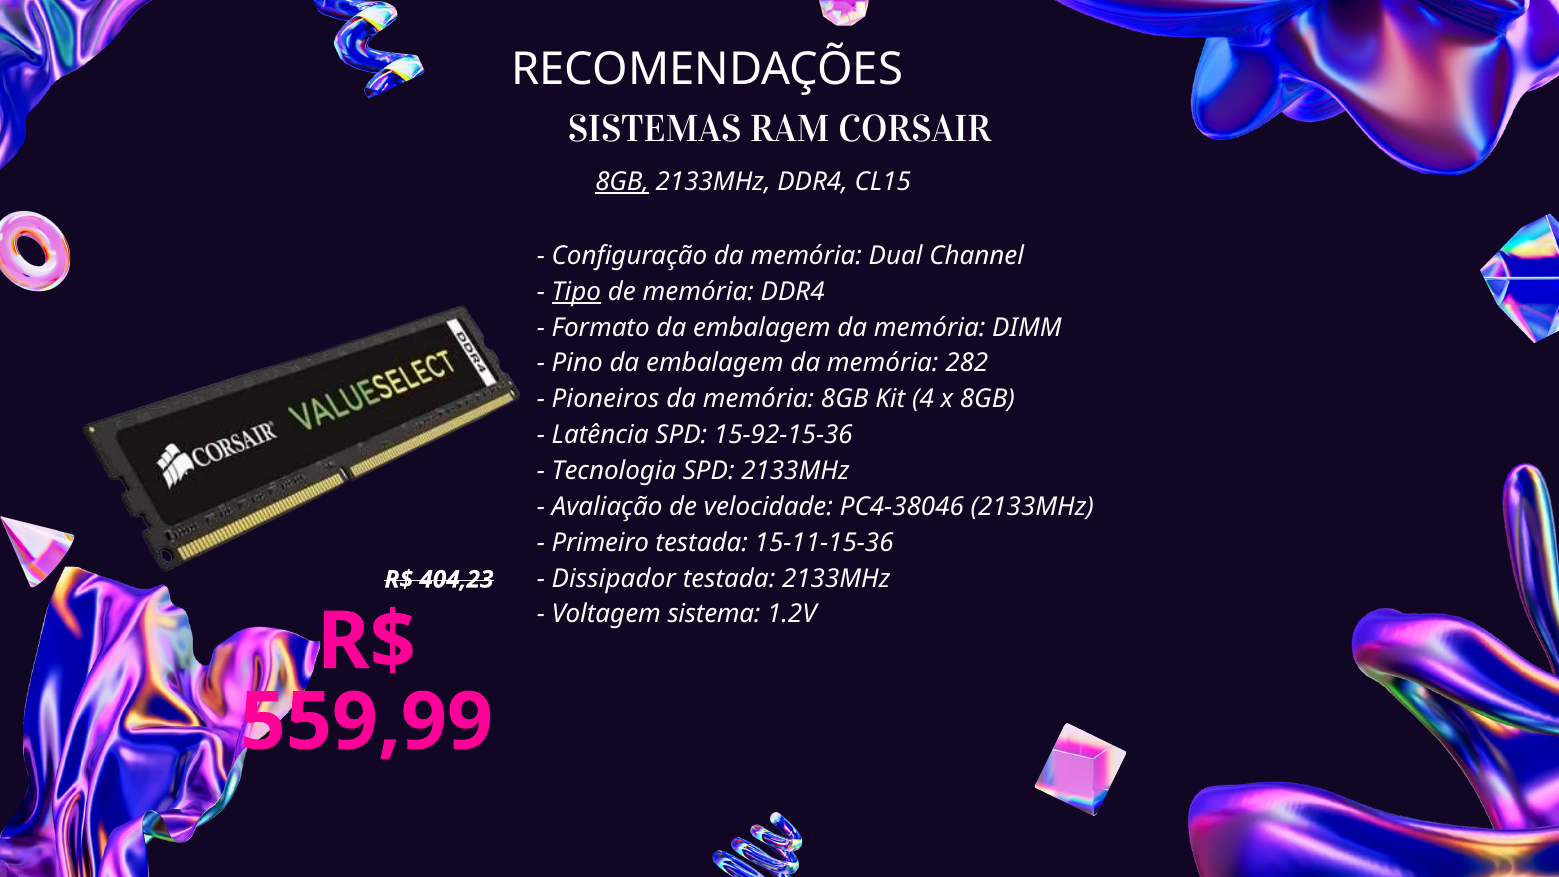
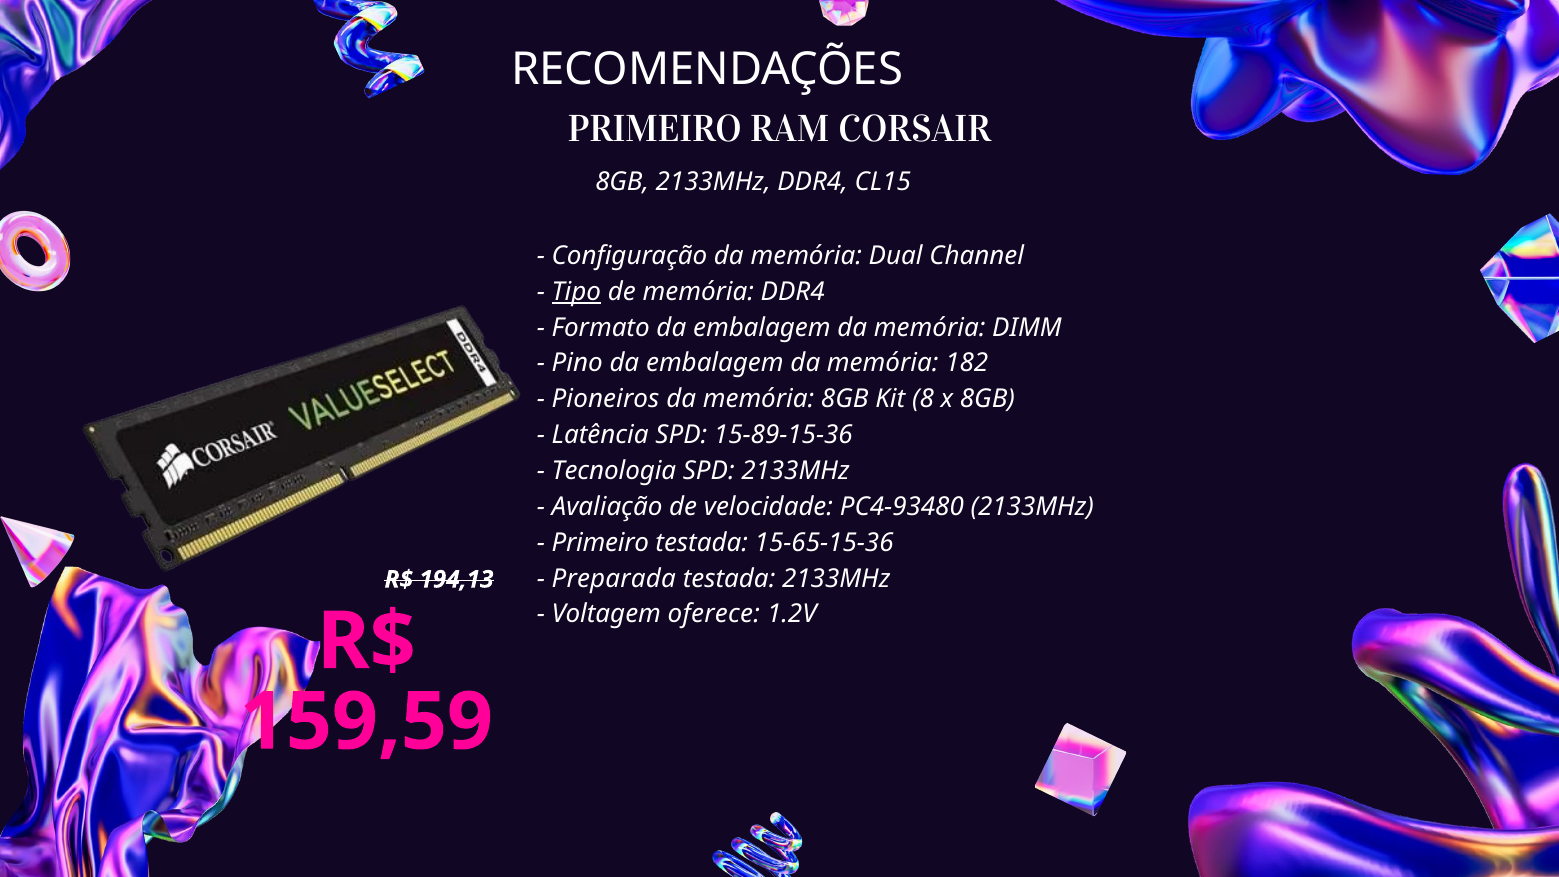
SISTEMAS at (655, 129): SISTEMAS -> PRIMEIRO
8GB at (622, 182) underline: present -> none
282: 282 -> 182
4: 4 -> 8
15-92-15-36: 15-92-15-36 -> 15-89-15-36
PC4-38046: PC4-38046 -> PC4-93480
15-11-15-36: 15-11-15-36 -> 15-65-15-36
Dissipador: Dissipador -> Preparada
404,23: 404,23 -> 194,13
sistema: sistema -> oferece
559,99: 559,99 -> 159,59
